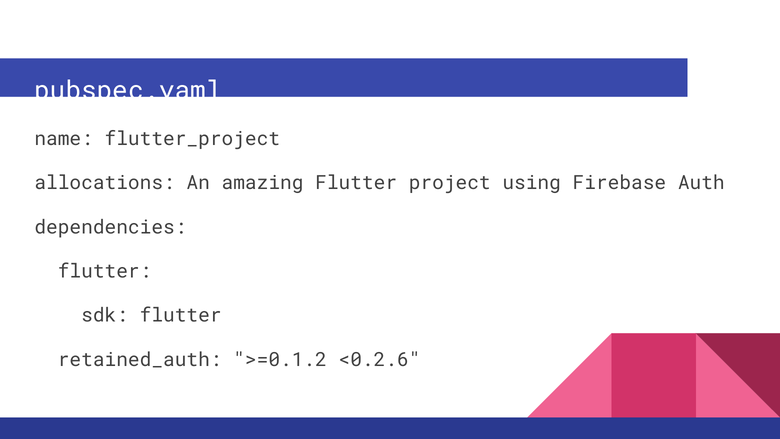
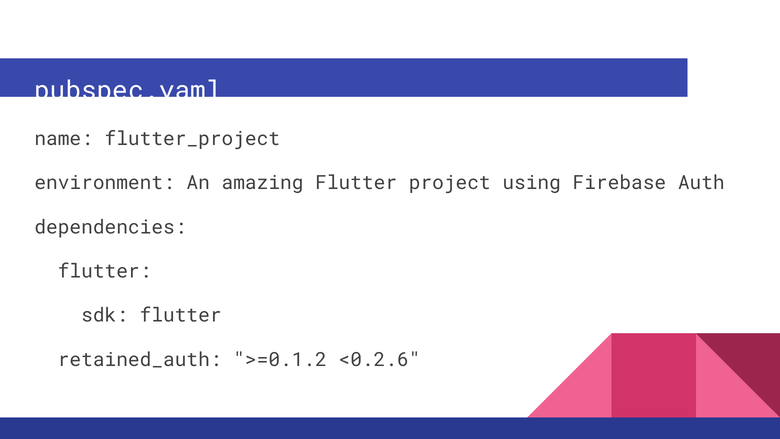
allocations: allocations -> environment
